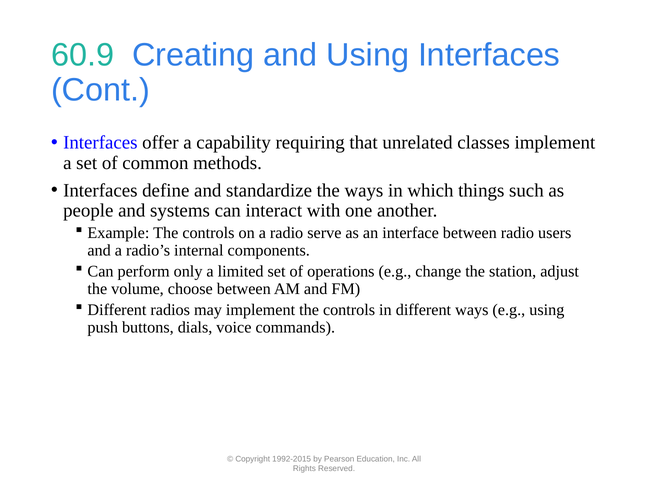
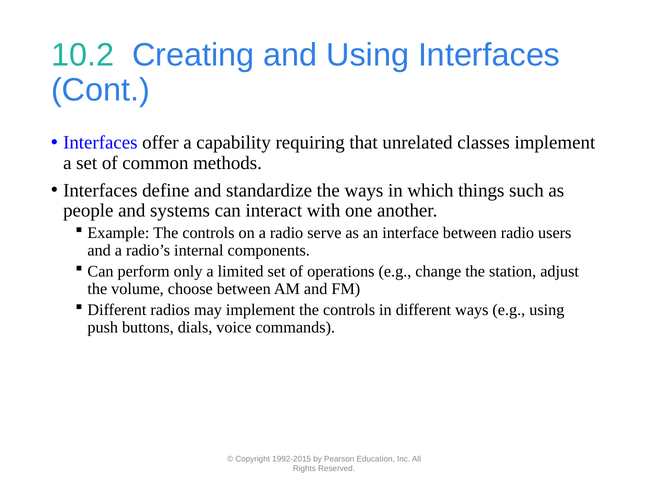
60.9: 60.9 -> 10.2
